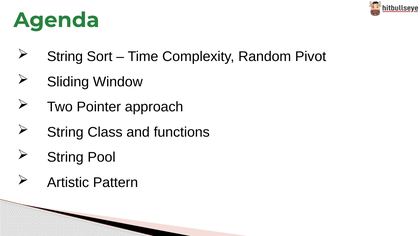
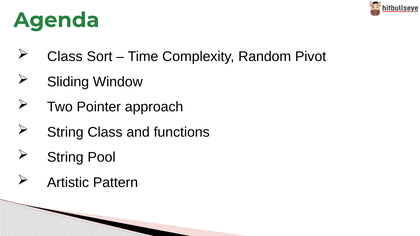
String at (65, 57): String -> Class
